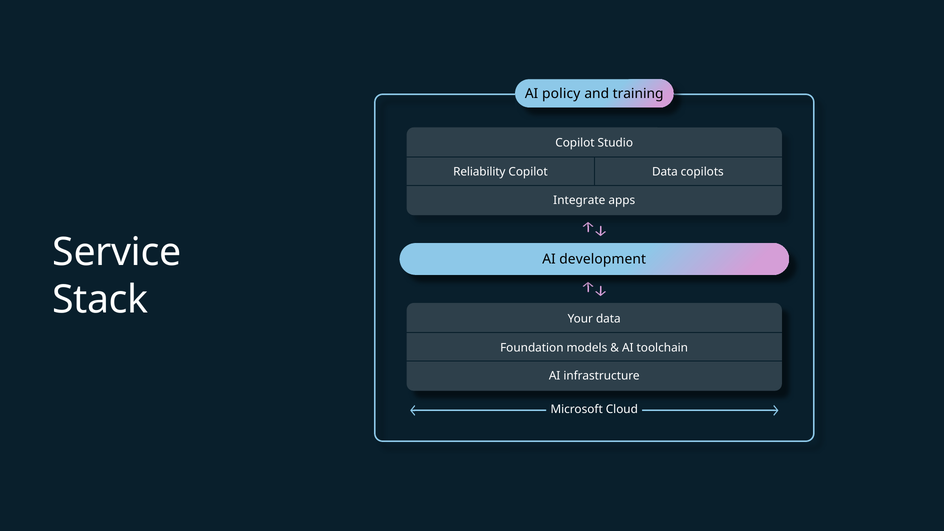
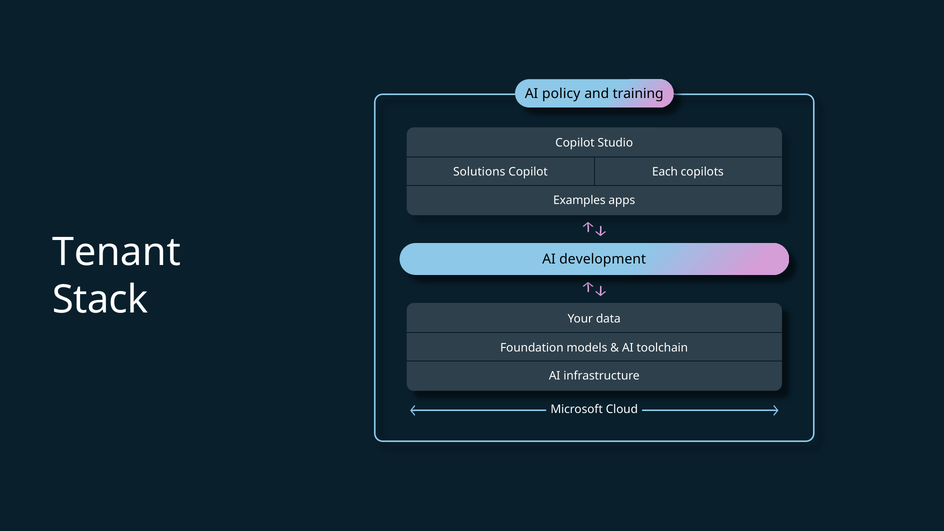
Reliability: Reliability -> Solutions
Copilot Data: Data -> Each
Integrate: Integrate -> Examples
Service: Service -> Tenant
